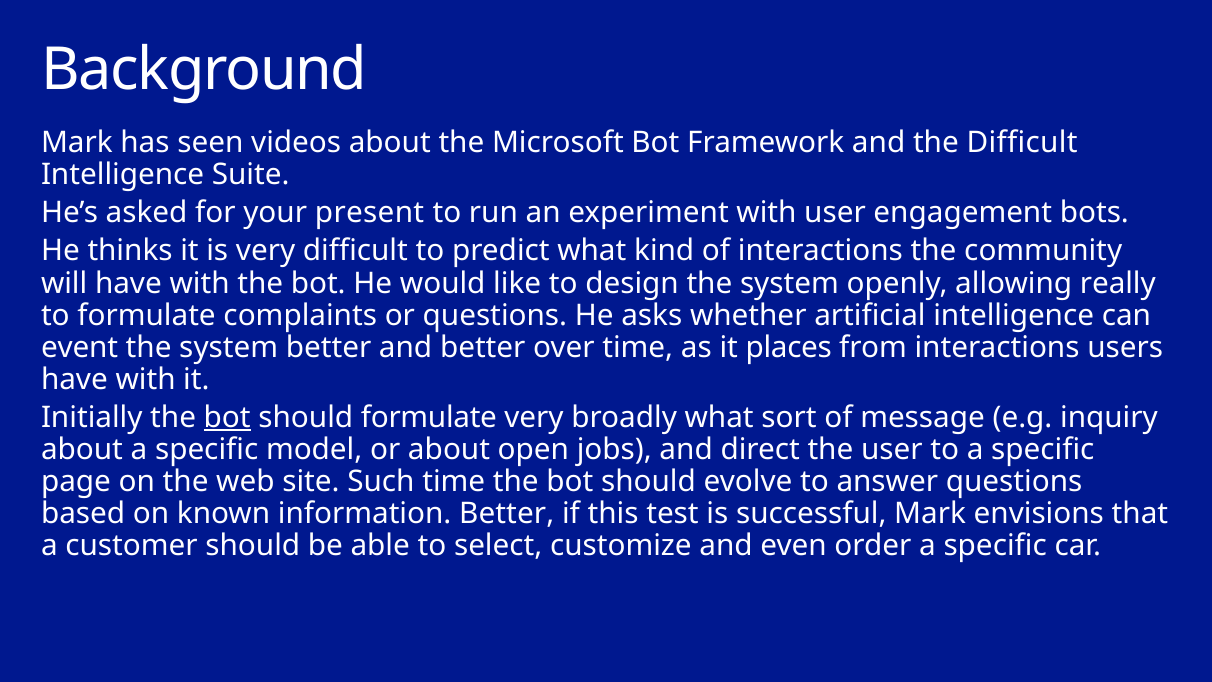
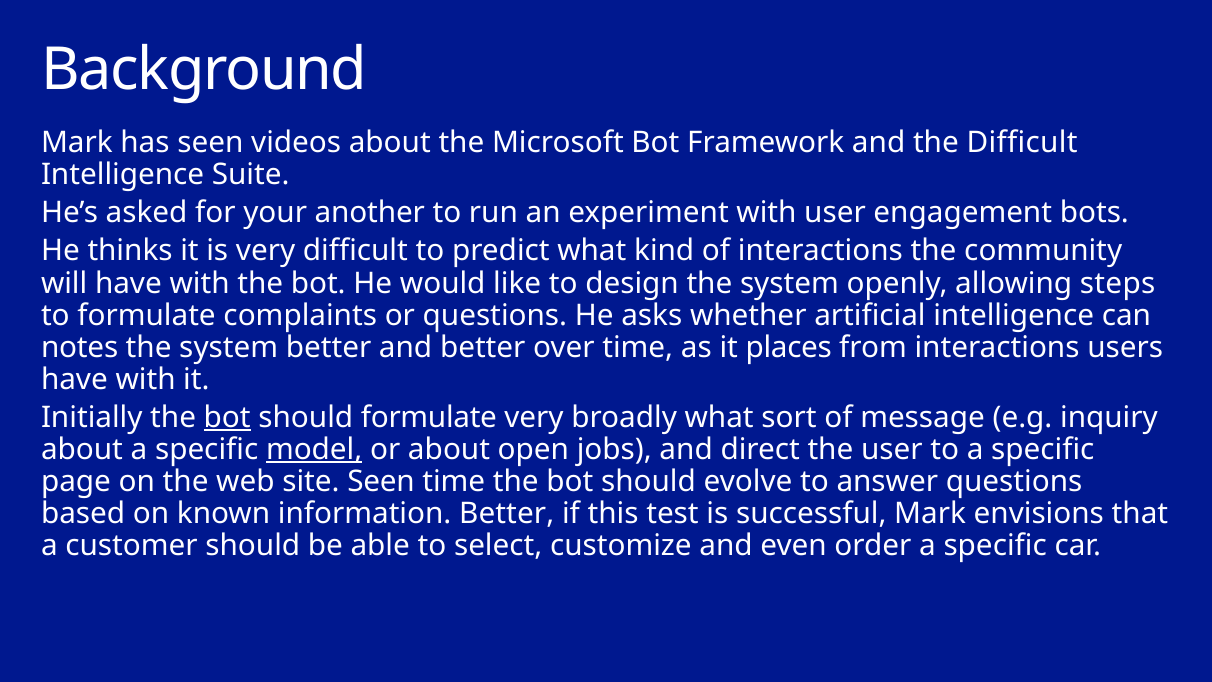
present: present -> another
really: really -> steps
event: event -> notes
model underline: none -> present
site Such: Such -> Seen
